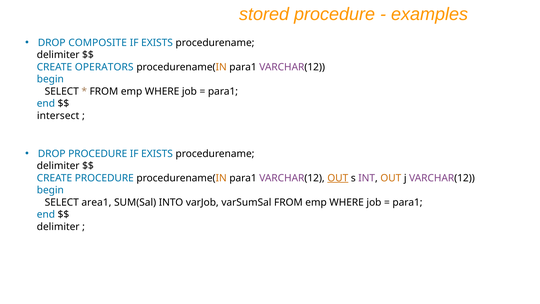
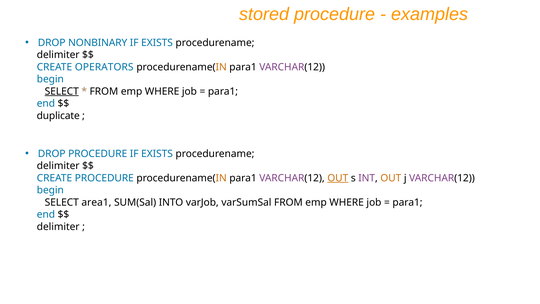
COMPOSITE: COMPOSITE -> NONBINARY
SELECT at (62, 91) underline: none -> present
intersect: intersect -> duplicate
